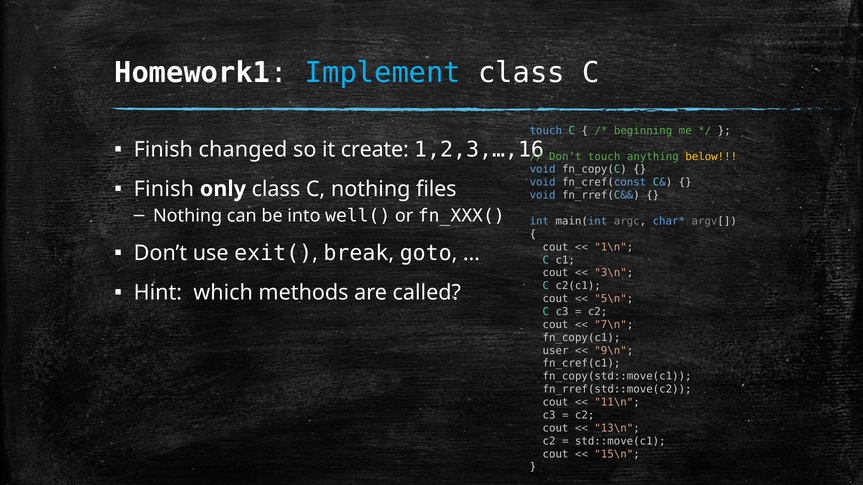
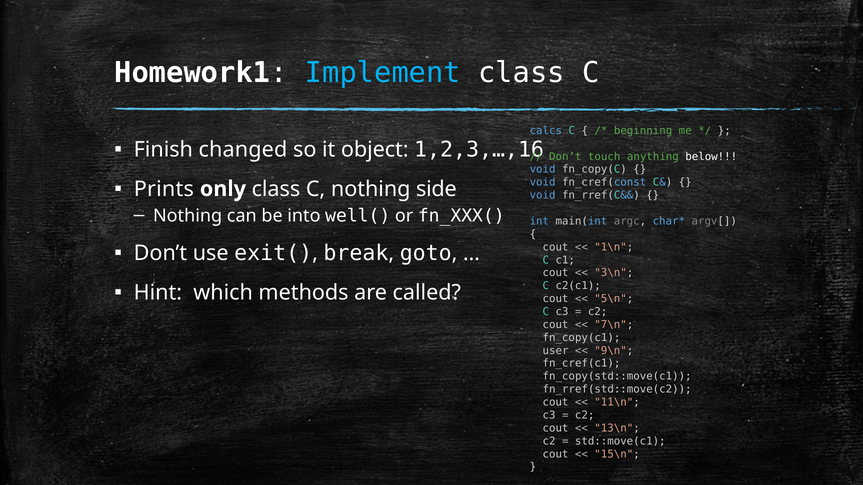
touch at (546, 131): touch -> calcs
create: create -> object
below colour: yellow -> white
Finish at (164, 189): Finish -> Prints
files: files -> side
